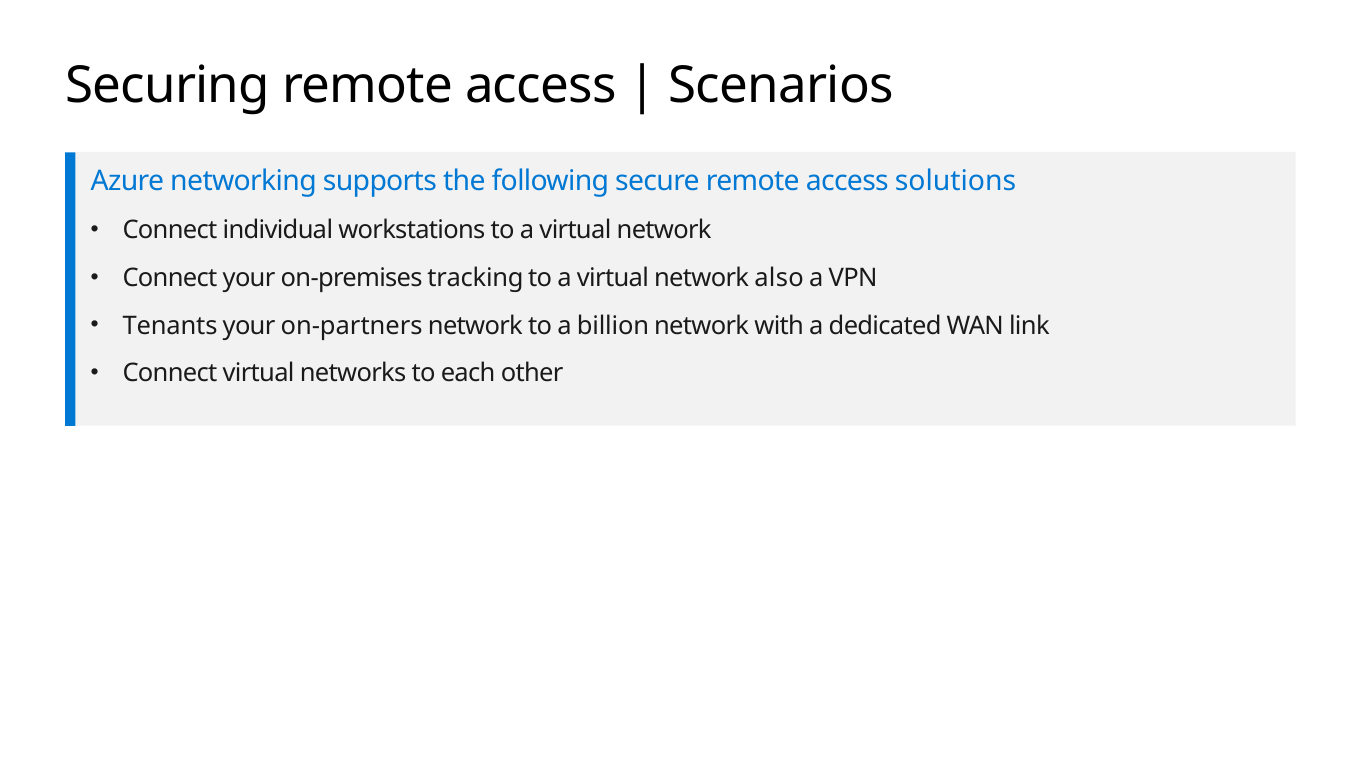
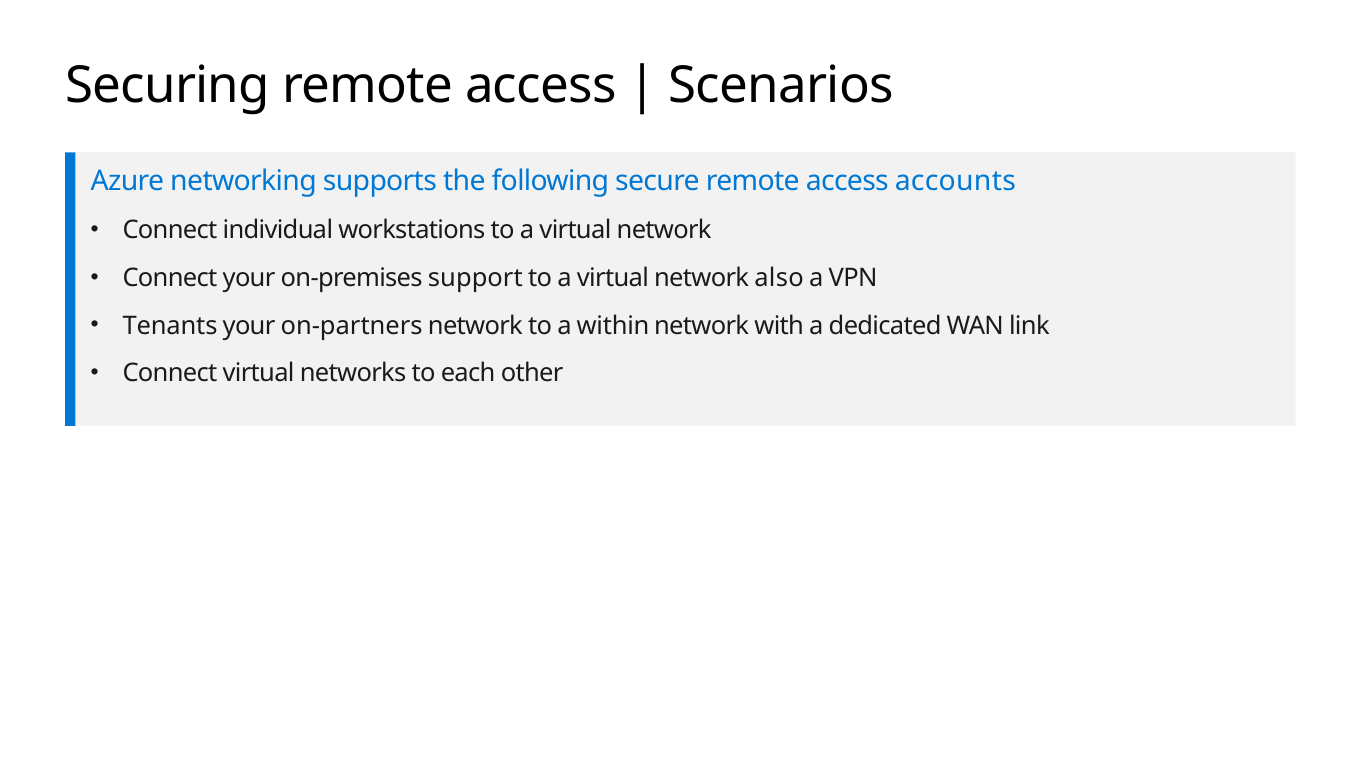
solutions: solutions -> accounts
tracking: tracking -> support
billion: billion -> within
